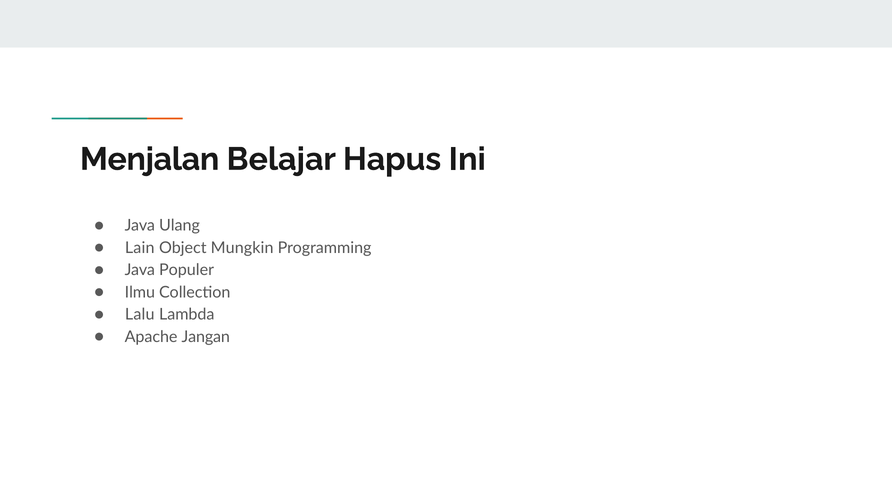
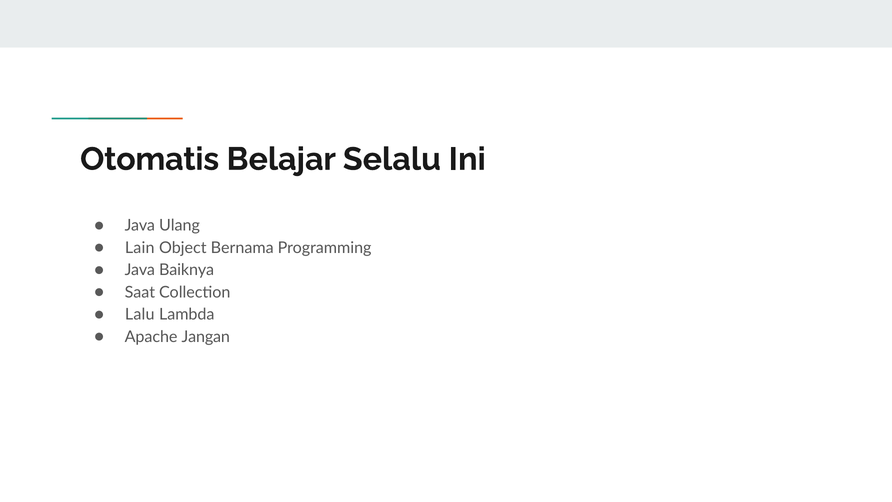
Menjalan: Menjalan -> Otomatis
Hapus: Hapus -> Selalu
Mungkin: Mungkin -> Bernama
Populer: Populer -> Baiknya
Ilmu: Ilmu -> Saat
